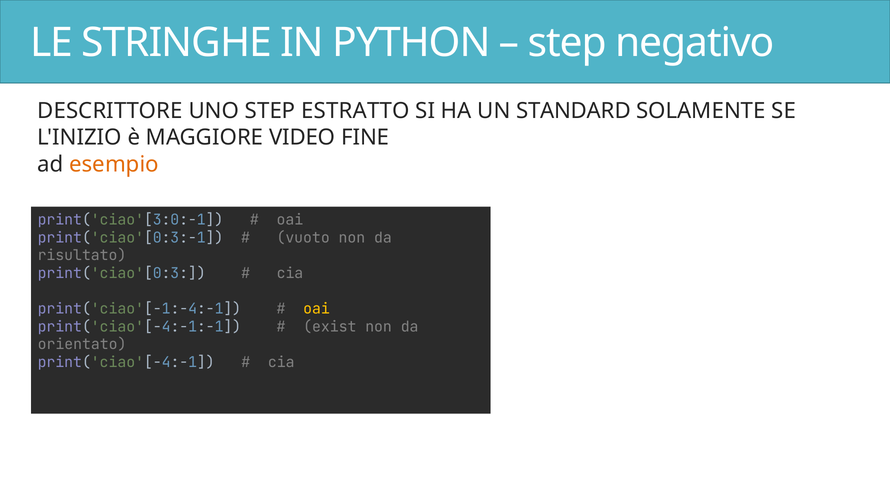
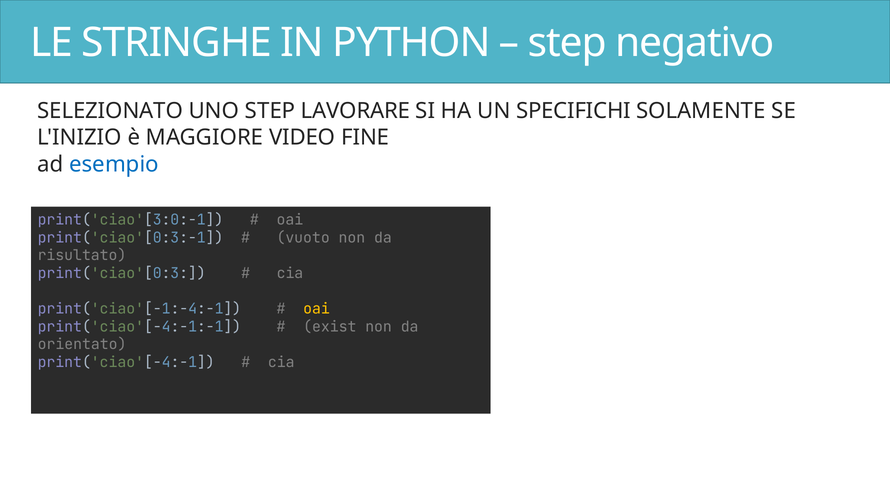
DESCRITTORE: DESCRITTORE -> SELEZIONATO
ESTRATTO: ESTRATTO -> LAVORARE
STANDARD: STANDARD -> SPECIFICHI
esempio colour: orange -> blue
